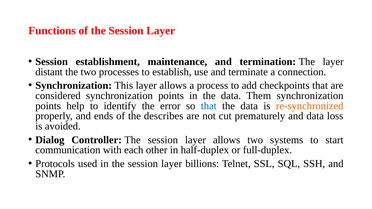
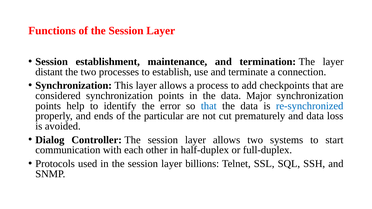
Them: Them -> Major
re-synchronized colour: orange -> blue
describes: describes -> particular
